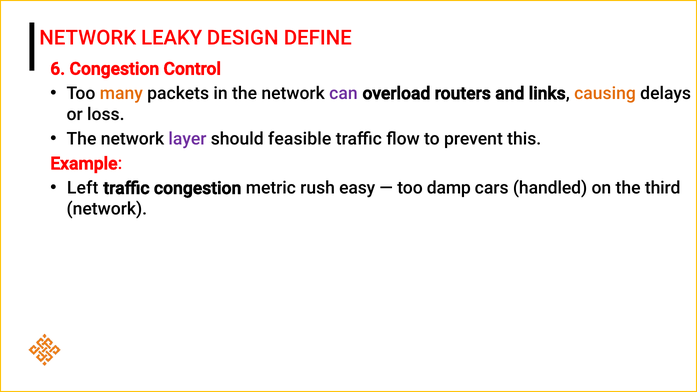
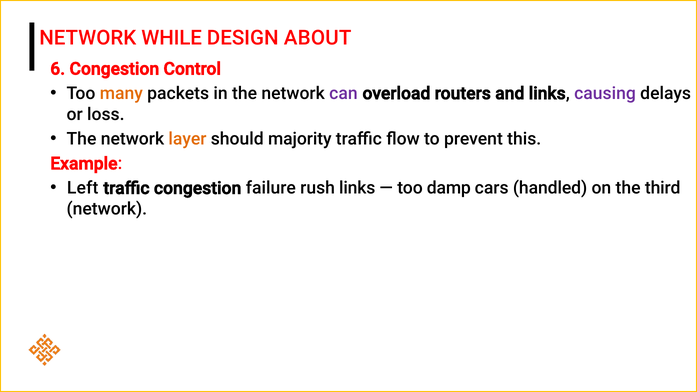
LEAKY: LEAKY -> WHILE
DEFINE: DEFINE -> ABOUT
causing colour: orange -> purple
layer colour: purple -> orange
feasible: feasible -> majority
metric: metric -> failure
rush easy: easy -> links
